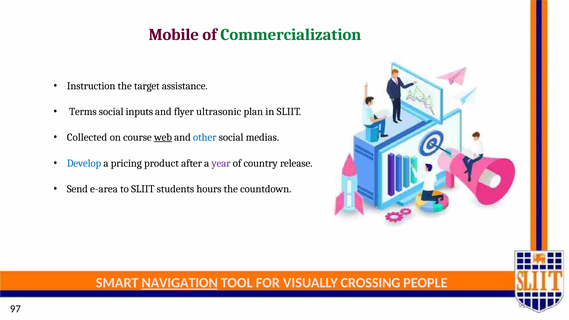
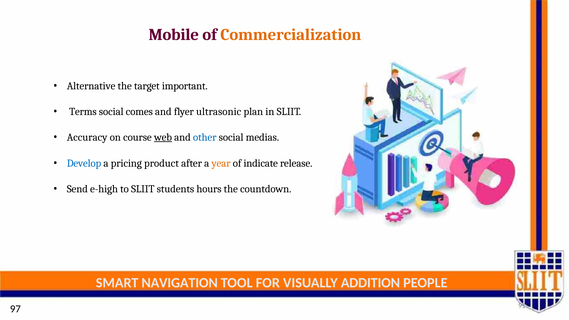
Commercialization colour: green -> orange
Instruction: Instruction -> Alternative
assistance: assistance -> important
inputs: inputs -> comes
Collected: Collected -> Accuracy
year colour: purple -> orange
country: country -> indicate
e-area: e-area -> e-high
NAVIGATION underline: present -> none
CROSSING: CROSSING -> ADDITION
